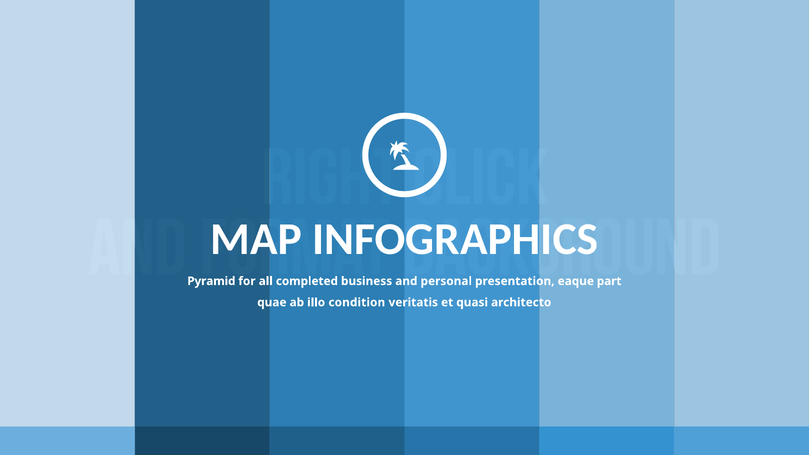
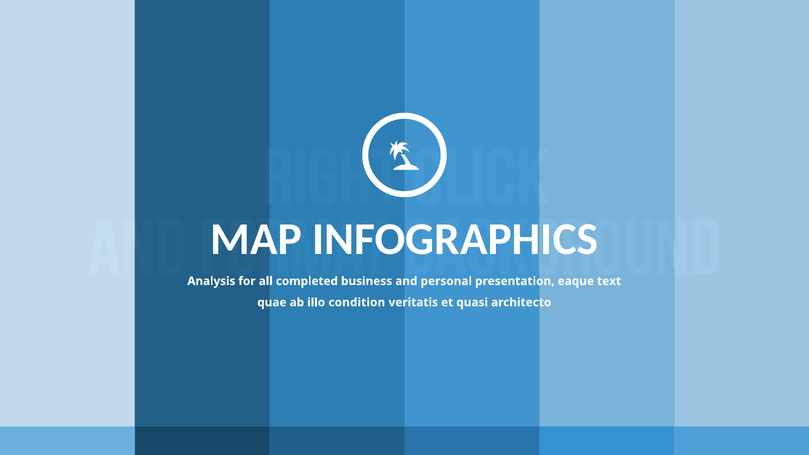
Pyramid: Pyramid -> Analysis
part: part -> text
